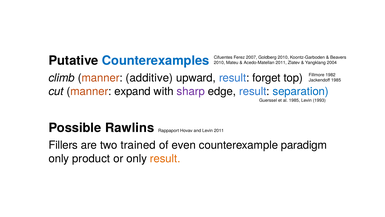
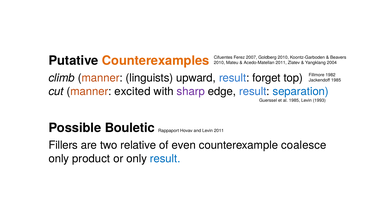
Counterexamples colour: blue -> orange
additive: additive -> linguists
expand: expand -> excited
Rawlins: Rawlins -> Bouletic
trained: trained -> relative
paradigm: paradigm -> coalesce
result at (165, 158) colour: orange -> blue
